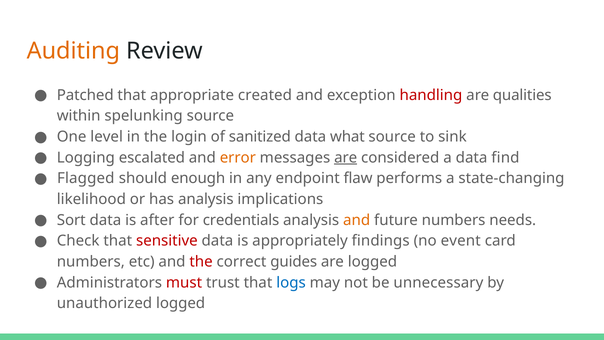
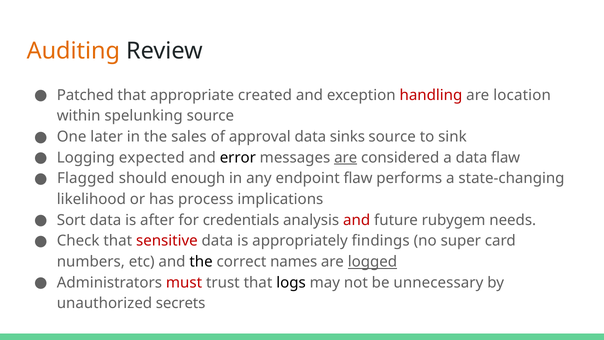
qualities: qualities -> location
level: level -> later
login: login -> sales
sanitized: sanitized -> approval
what: what -> sinks
escalated: escalated -> expected
error colour: orange -> black
data find: find -> flaw
has analysis: analysis -> process
and at (357, 220) colour: orange -> red
future numbers: numbers -> rubygem
event: event -> super
the at (201, 262) colour: red -> black
guides: guides -> names
logged at (372, 262) underline: none -> present
logs colour: blue -> black
unauthorized logged: logged -> secrets
